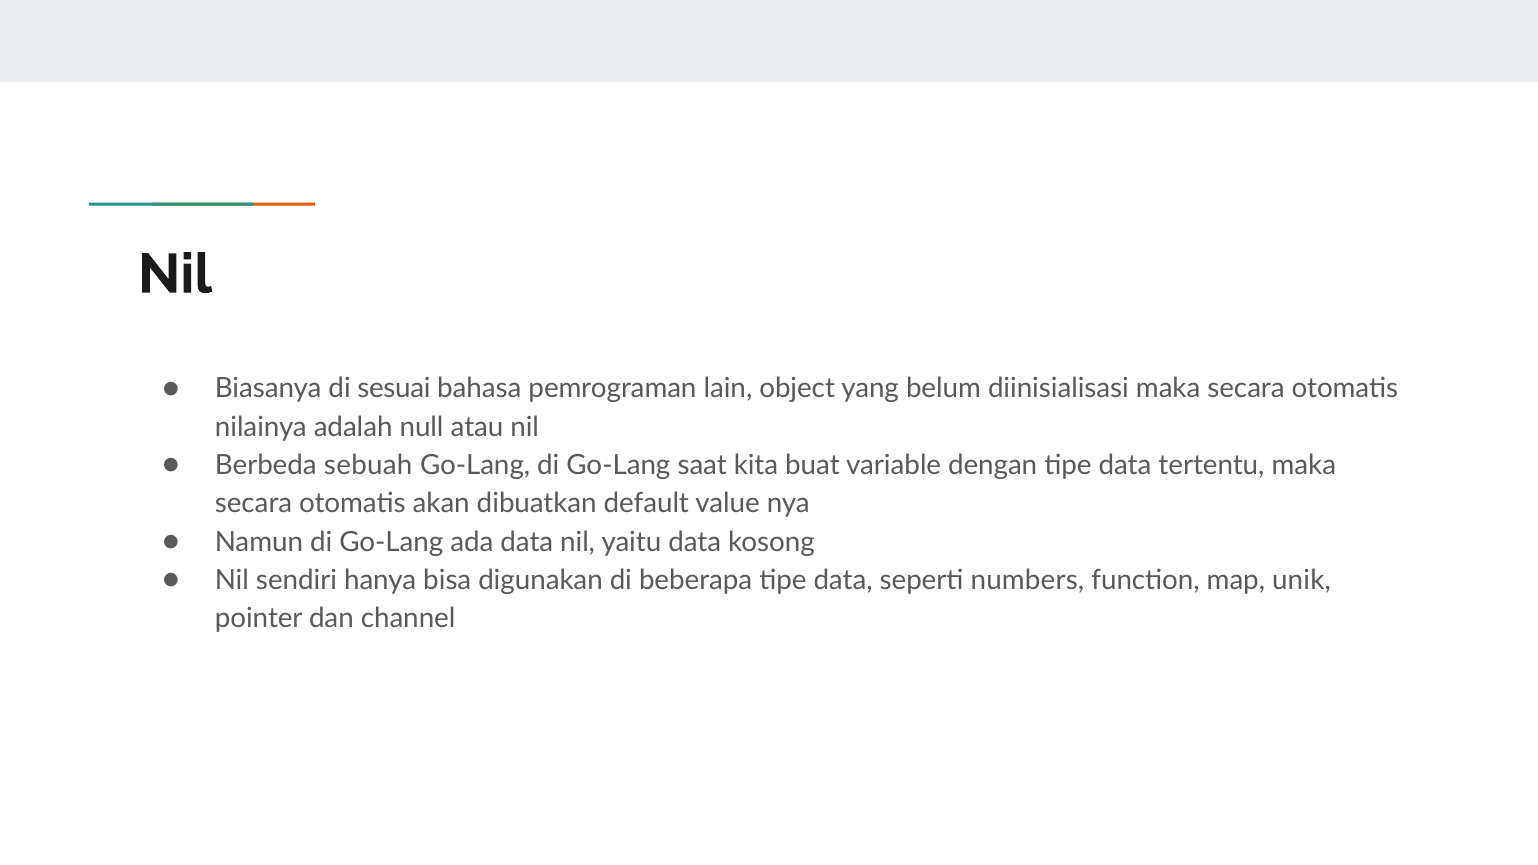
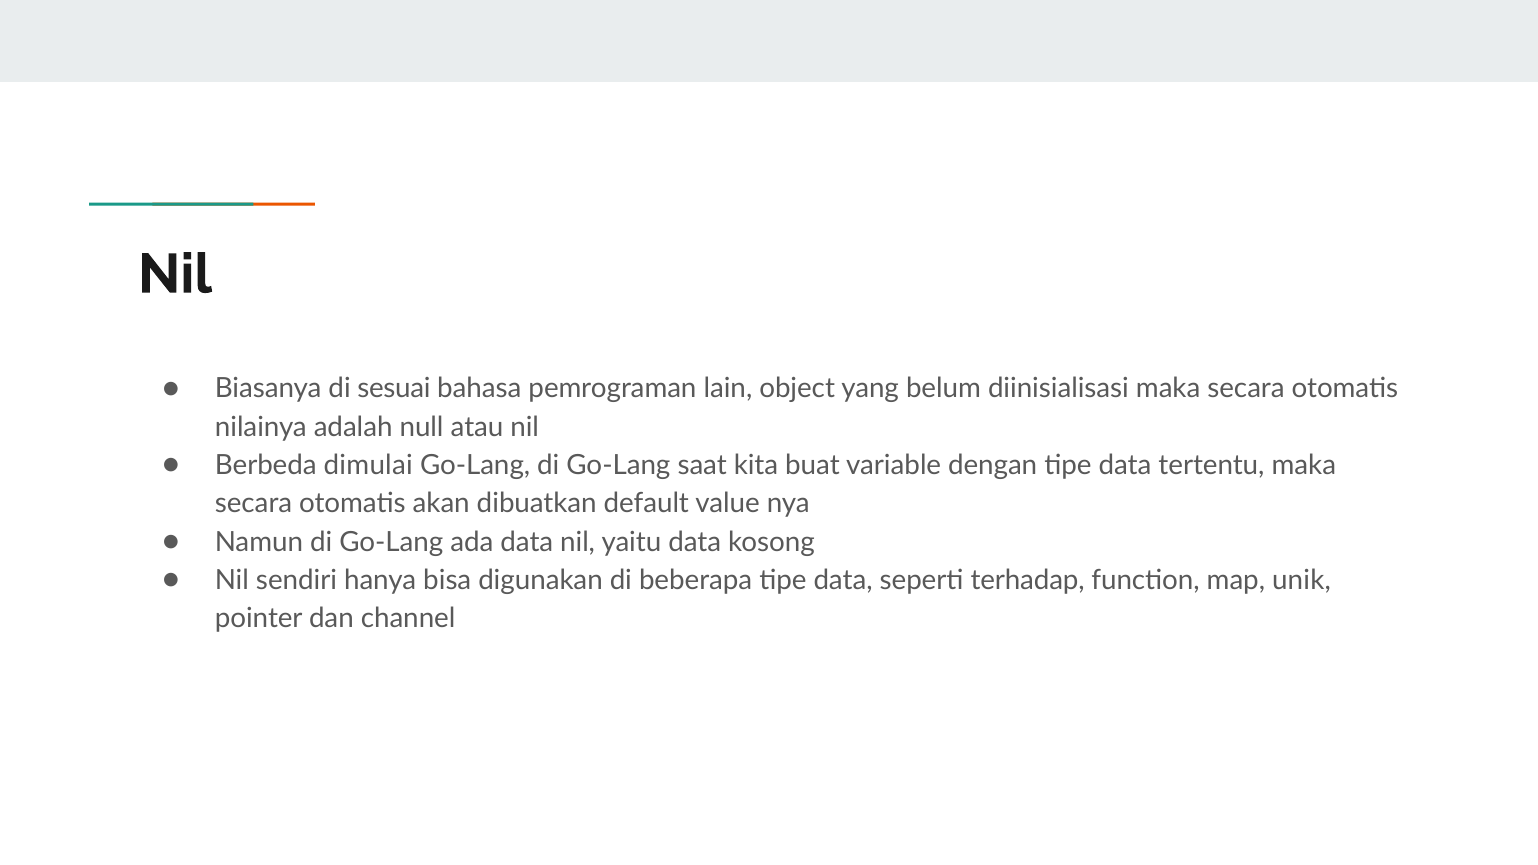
sebuah: sebuah -> dimulai
numbers: numbers -> terhadap
